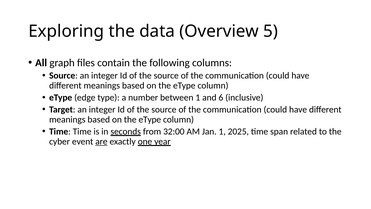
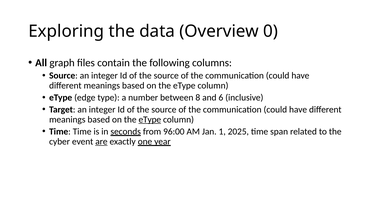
5: 5 -> 0
between 1: 1 -> 8
eType at (150, 119) underline: none -> present
32:00: 32:00 -> 96:00
